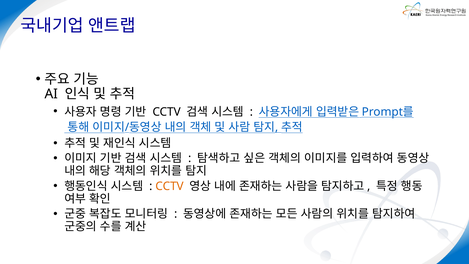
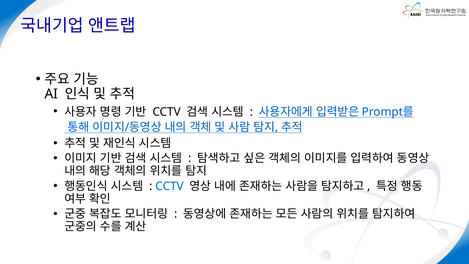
CCTV at (169, 186) colour: orange -> blue
